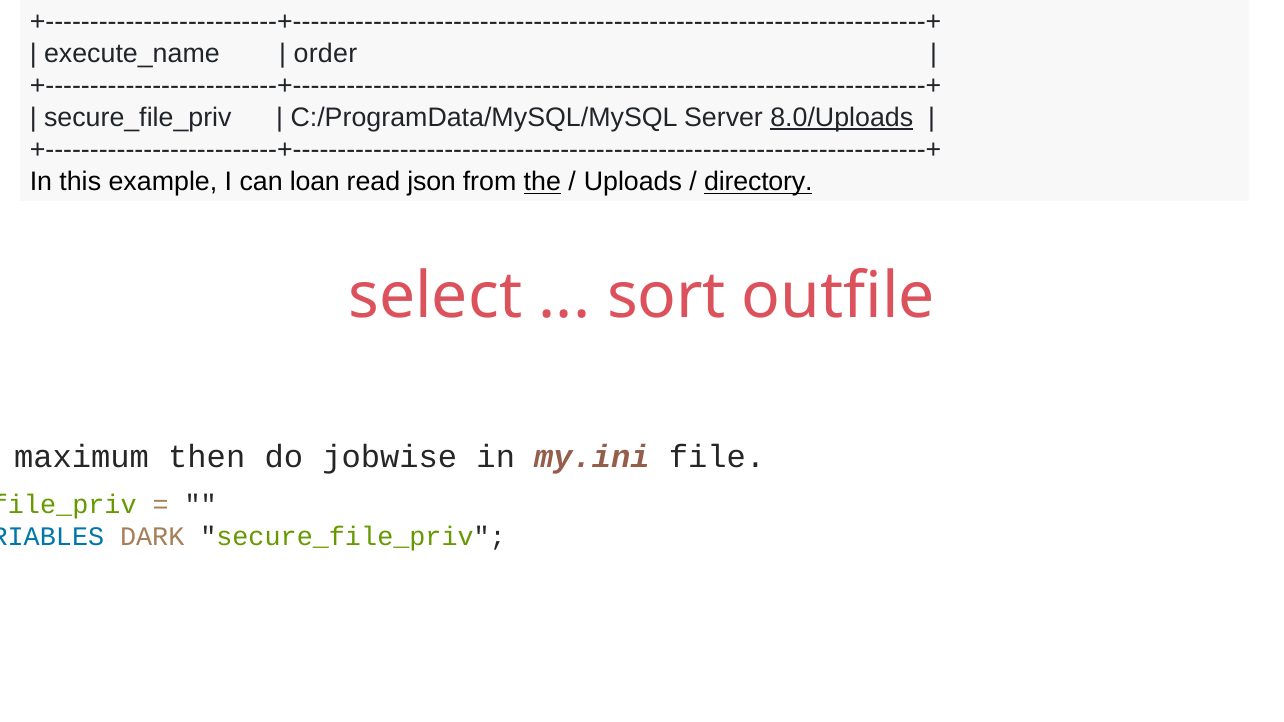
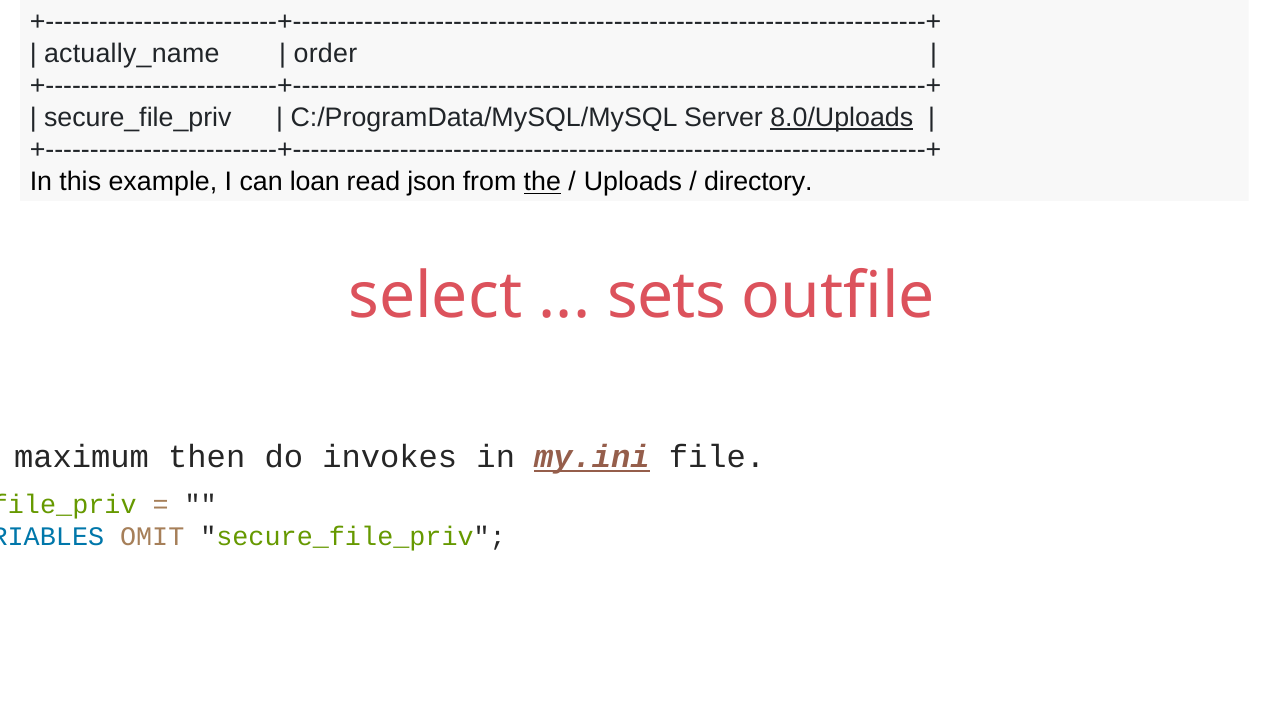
execute_name: execute_name -> actually_name
directory underline: present -> none
sort: sort -> sets
jobwise: jobwise -> invokes
my.ini underline: none -> present
DARK: DARK -> OMIT
